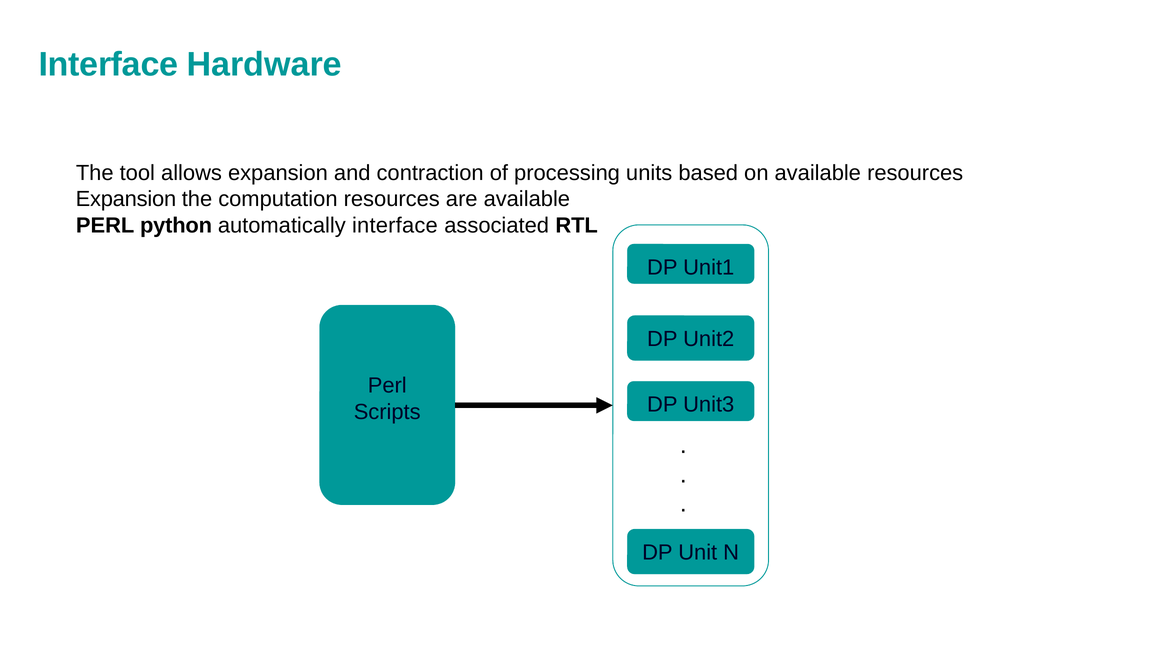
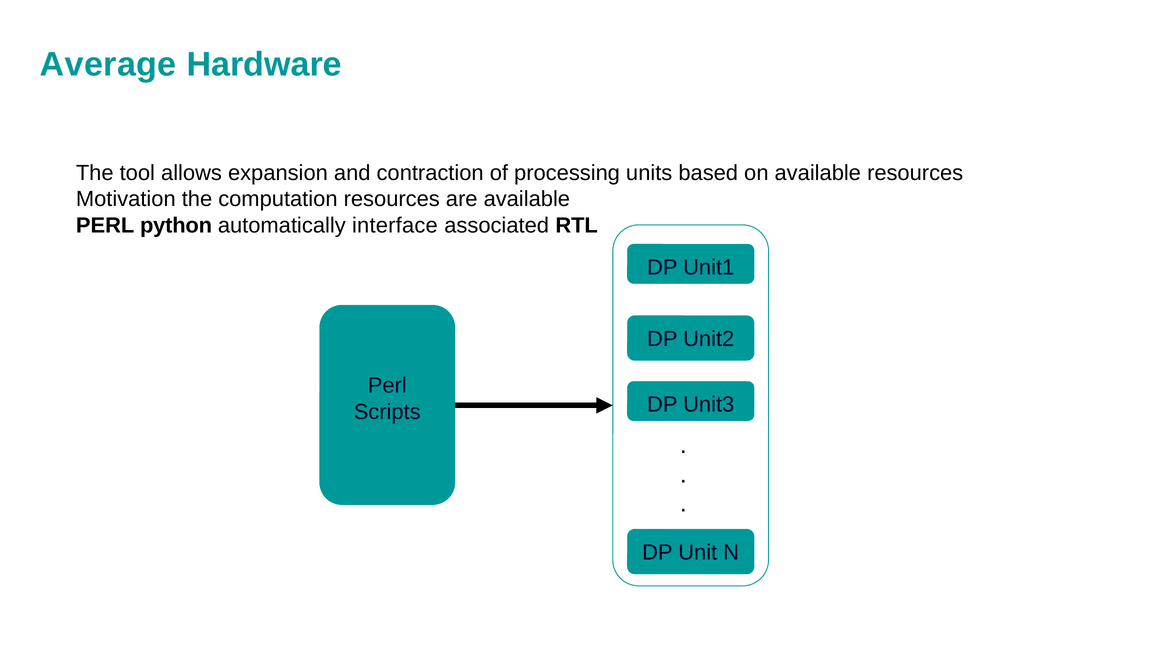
Interface at (108, 64): Interface -> Average
Expansion at (126, 199): Expansion -> Motivation
